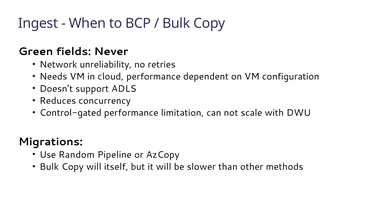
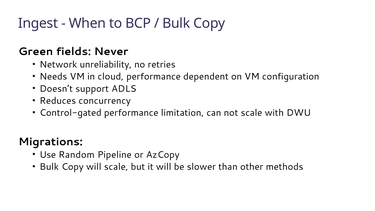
will itself: itself -> scale
